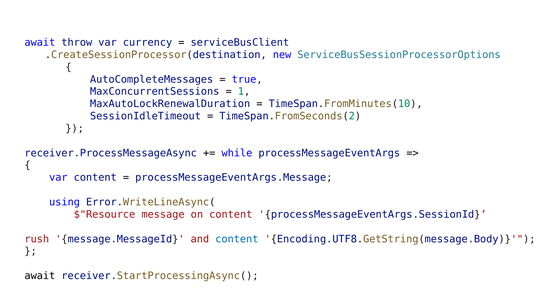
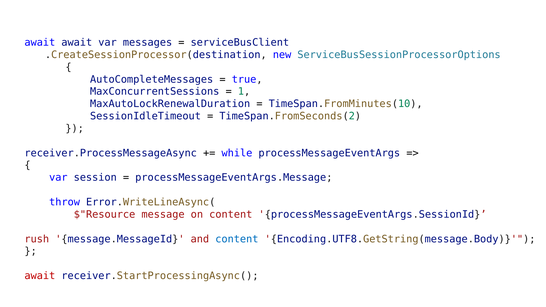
await throw: throw -> await
currency: currency -> messages
var content: content -> session
using: using -> throw
await at (40, 276) colour: black -> red
